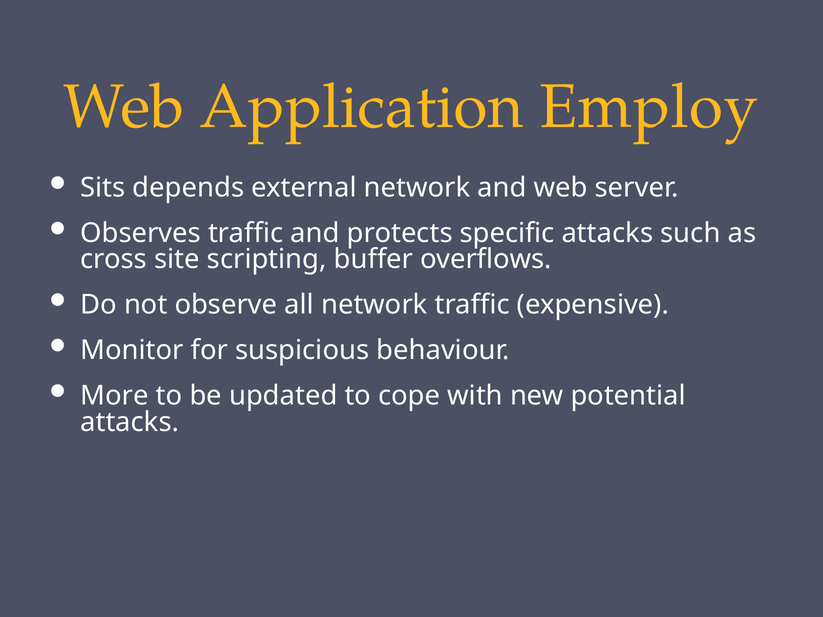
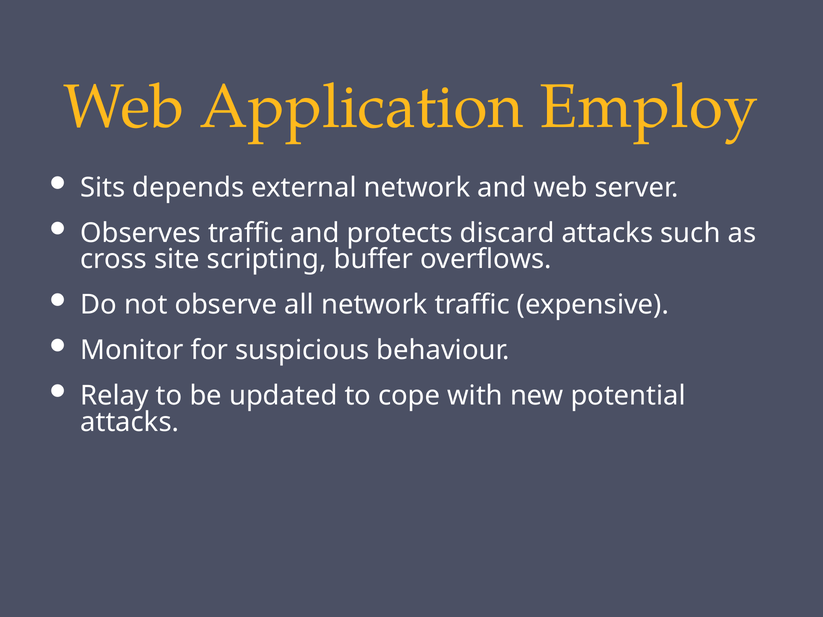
specific: specific -> discard
More: More -> Relay
